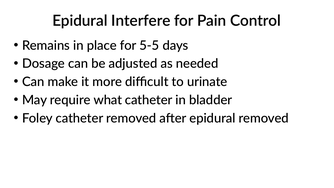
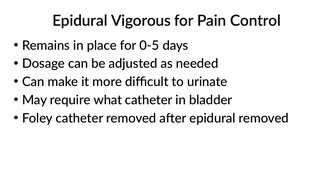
Interfere: Interfere -> Vigorous
5-5: 5-5 -> 0-5
